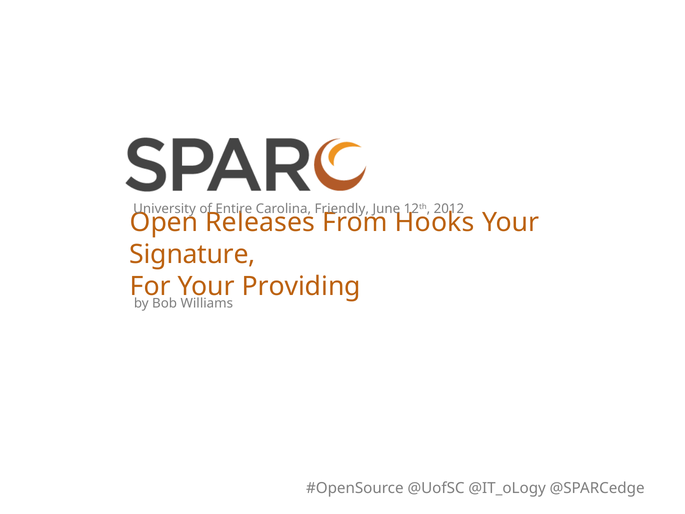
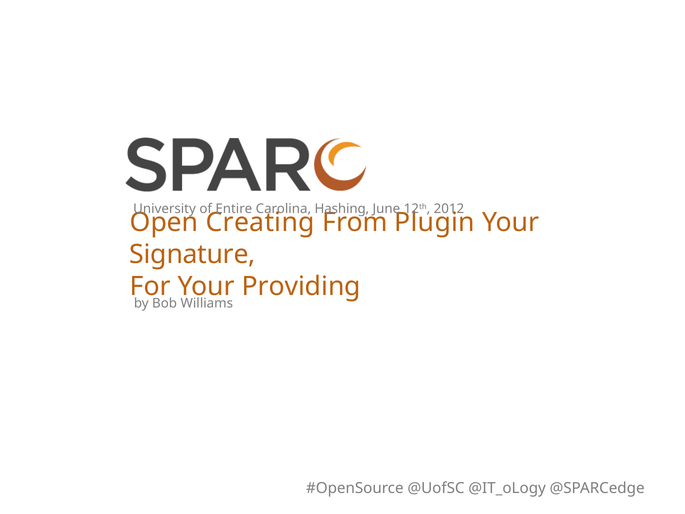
Friendly: Friendly -> Hashing
Releases: Releases -> Creating
Hooks: Hooks -> Plugin
